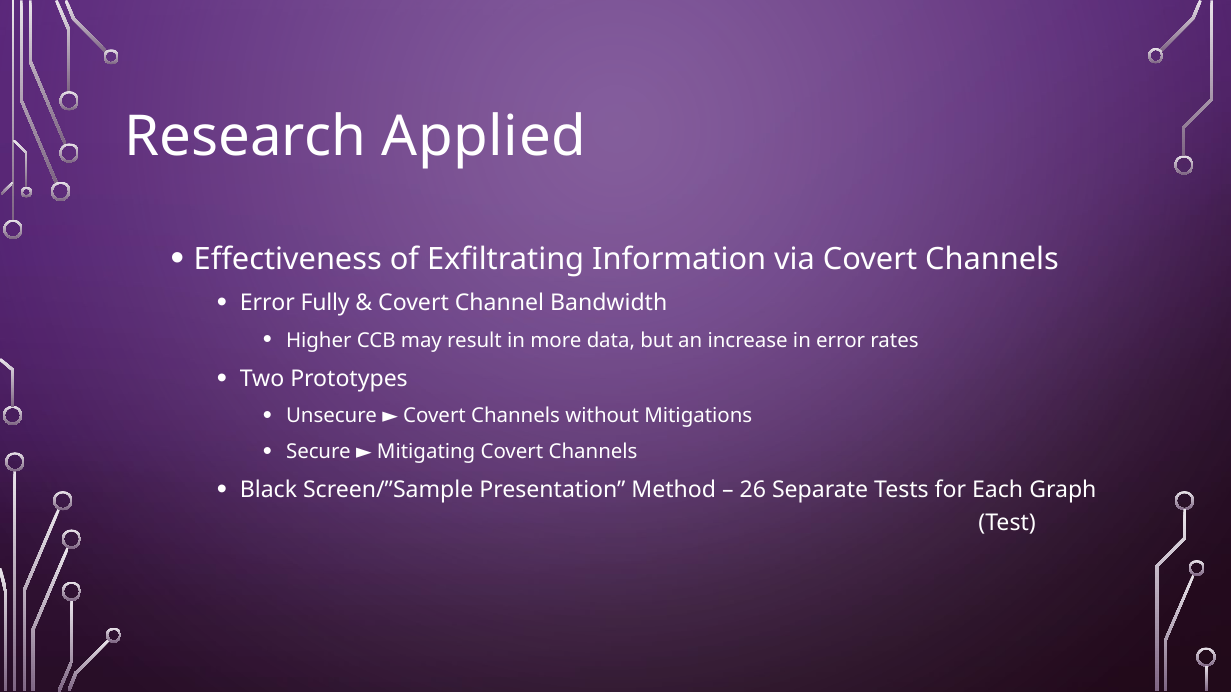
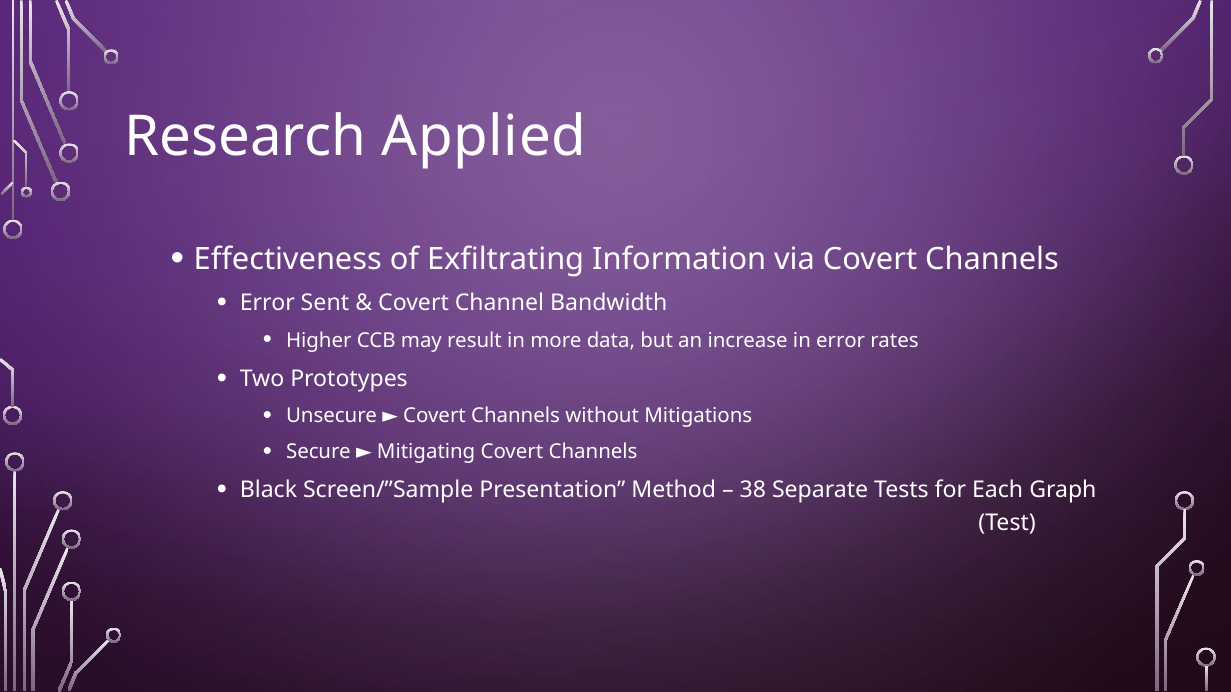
Fully: Fully -> Sent
26: 26 -> 38
